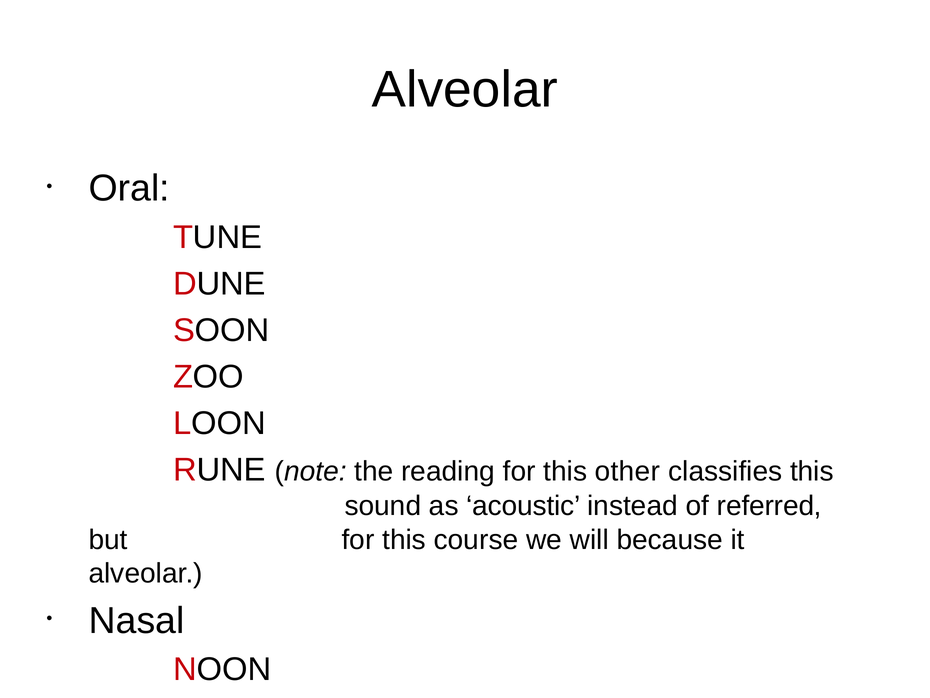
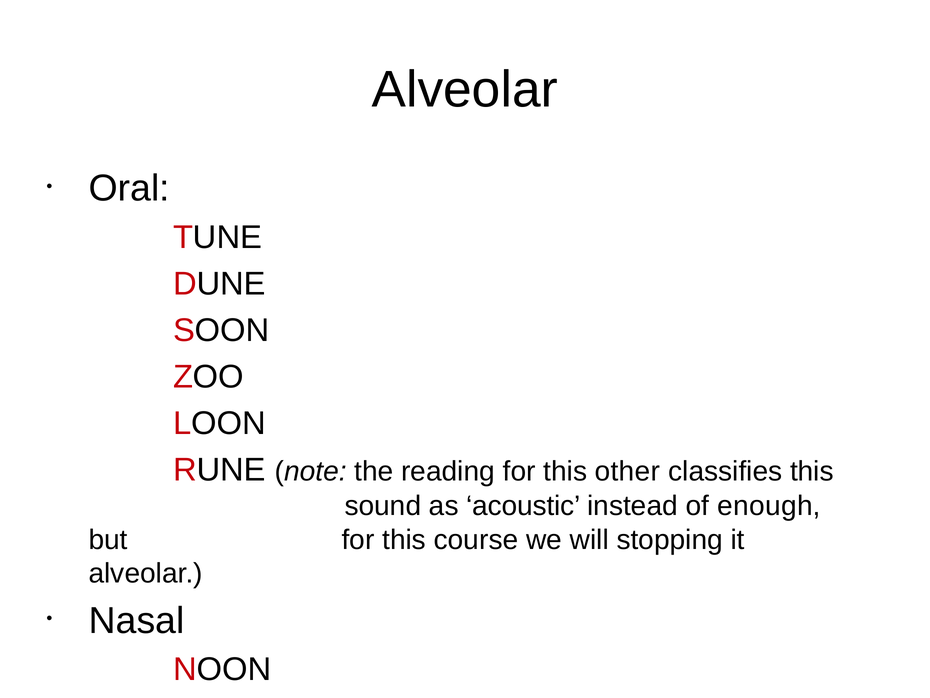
referred: referred -> enough
because: because -> stopping
